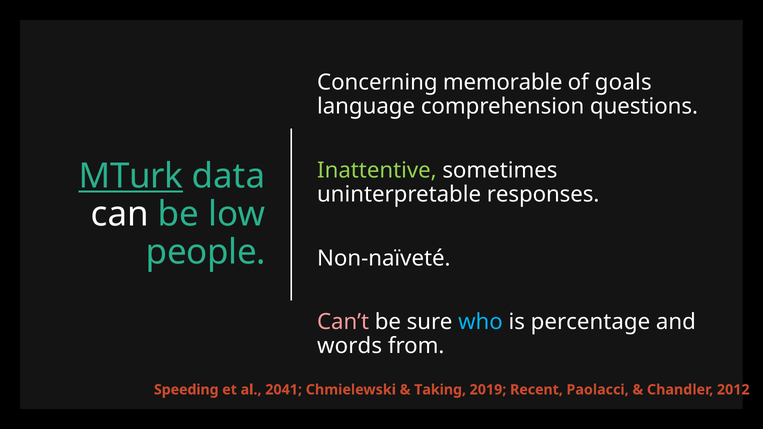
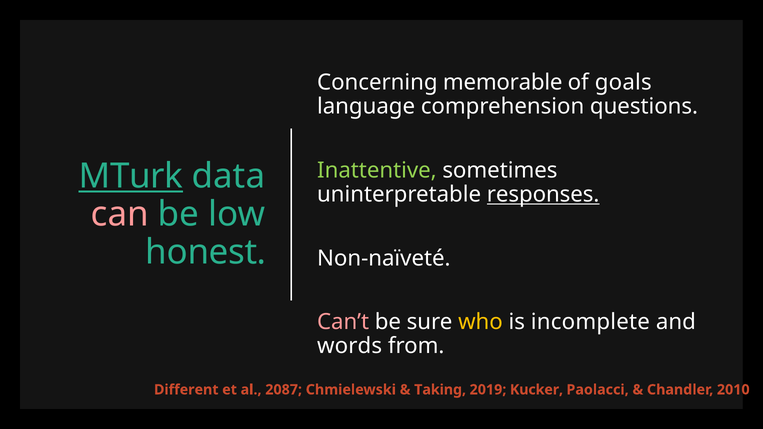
responses underline: none -> present
can colour: white -> pink
people: people -> honest
who colour: light blue -> yellow
percentage: percentage -> incomplete
Speeding: Speeding -> Different
2041: 2041 -> 2087
Recent: Recent -> Kucker
2012: 2012 -> 2010
